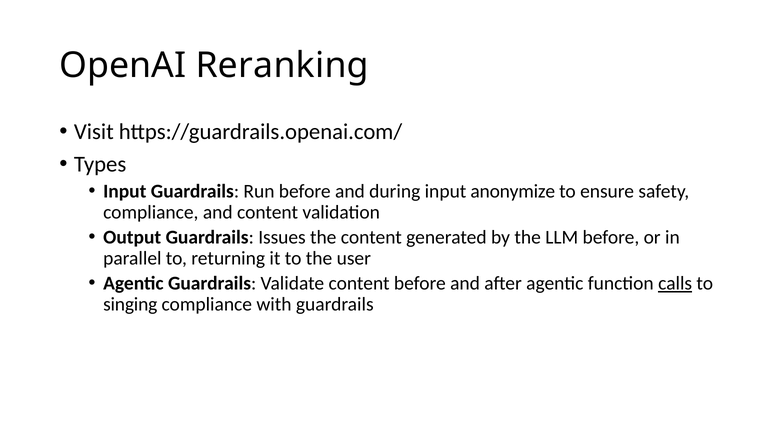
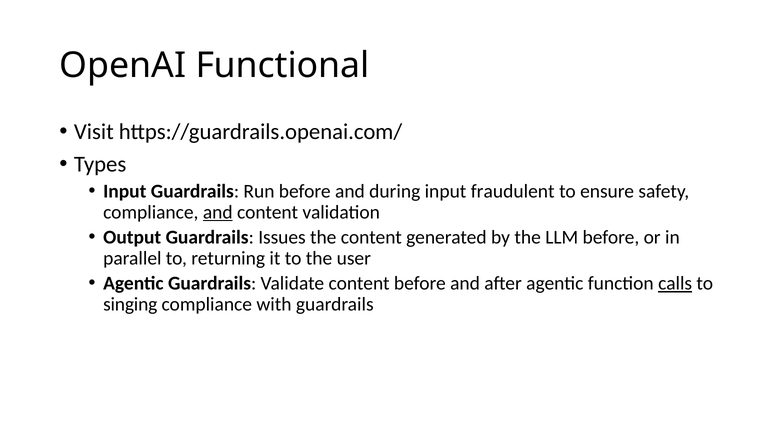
Reranking: Reranking -> Functional
anonymize: anonymize -> fraudulent
and at (218, 212) underline: none -> present
